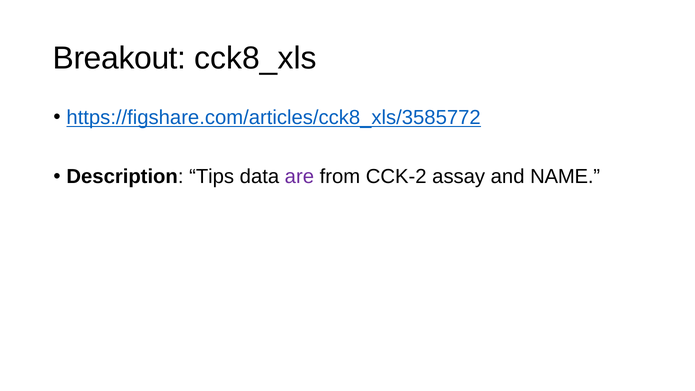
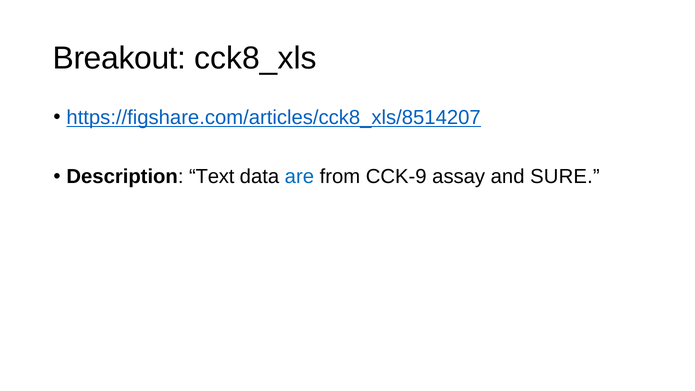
https://figshare.com/articles/cck8_xls/3585772: https://figshare.com/articles/cck8_xls/3585772 -> https://figshare.com/articles/cck8_xls/8514207
Tips: Tips -> Text
are colour: purple -> blue
CCK-2: CCK-2 -> CCK-9
NAME: NAME -> SURE
